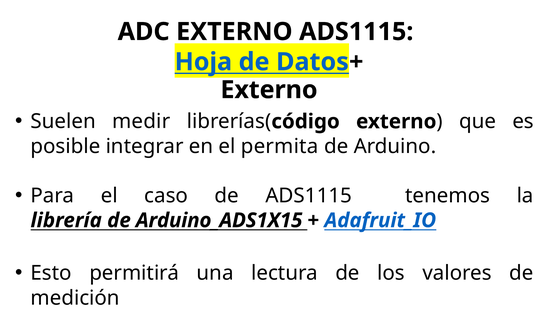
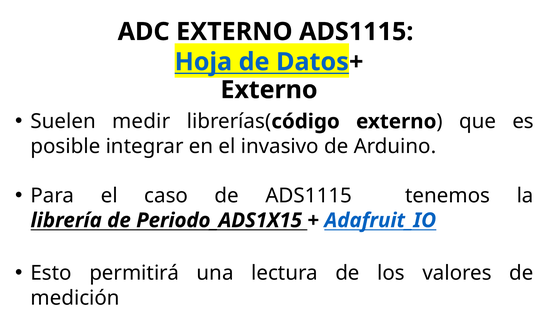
permita: permita -> invasivo
Arduino_ADS1X15: Arduino_ADS1X15 -> Periodo_ADS1X15
